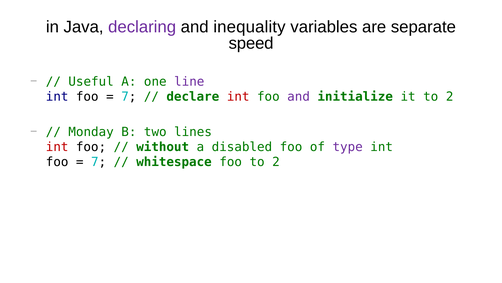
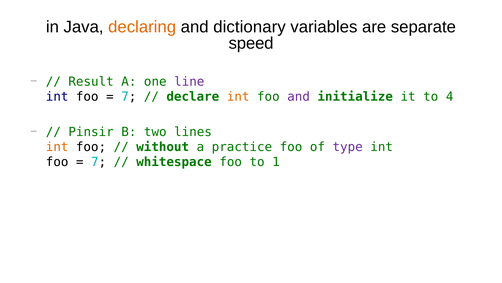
declaring colour: purple -> orange
inequality: inequality -> dictionary
Useful: Useful -> Result
int at (238, 96) colour: red -> orange
it to 2: 2 -> 4
Monday: Monday -> Pinsir
int at (57, 147) colour: red -> orange
disabled: disabled -> practice
foo to 2: 2 -> 1
